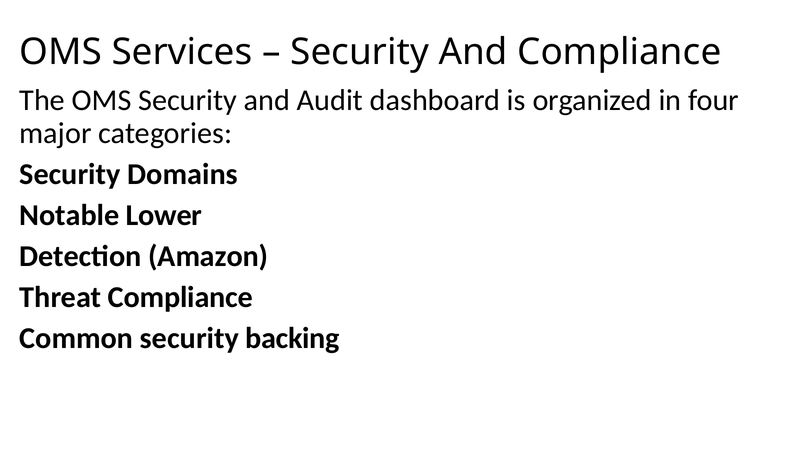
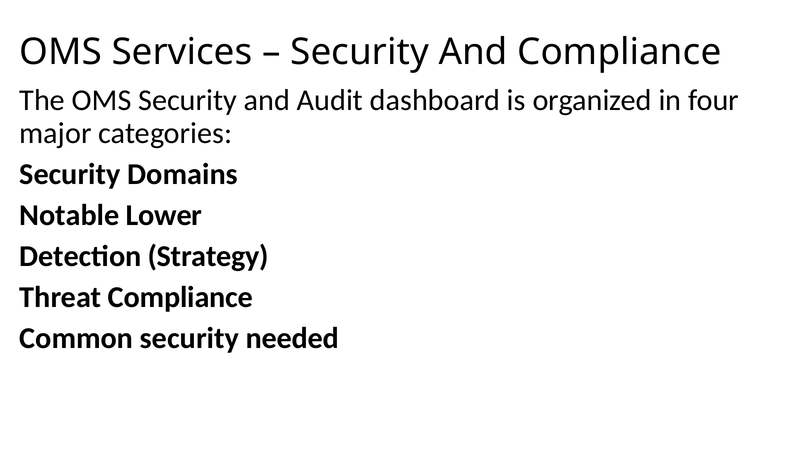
Amazon: Amazon -> Strategy
backing: backing -> needed
